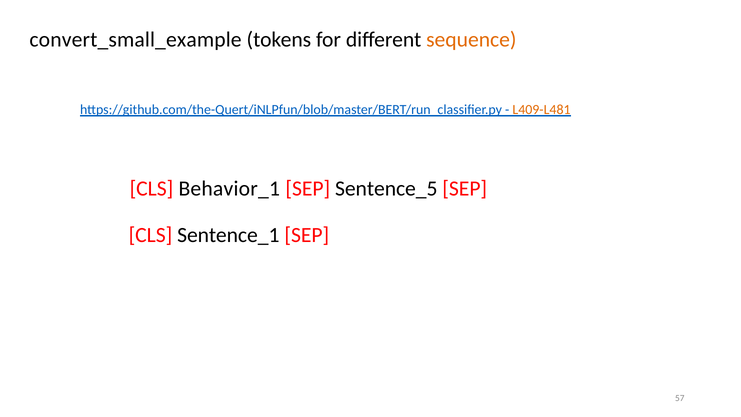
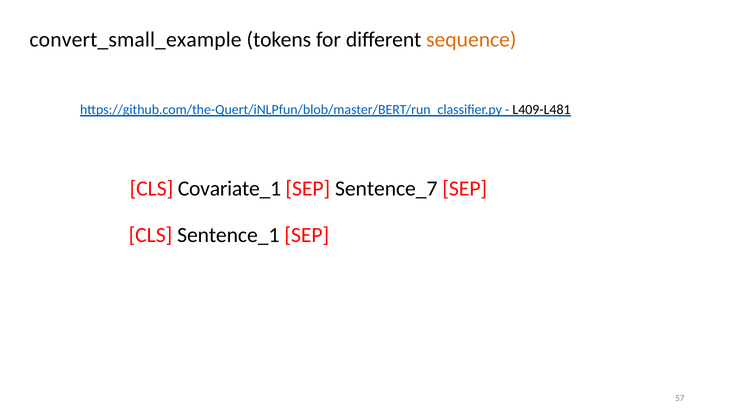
L409-L481 colour: orange -> black
Behavior_1: Behavior_1 -> Covariate_1
Sentence_5: Sentence_5 -> Sentence_7
